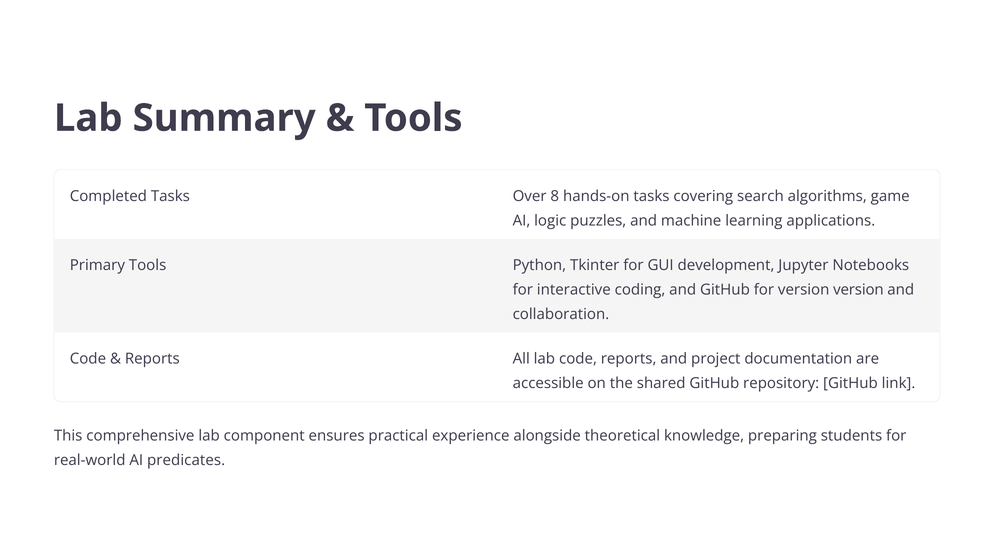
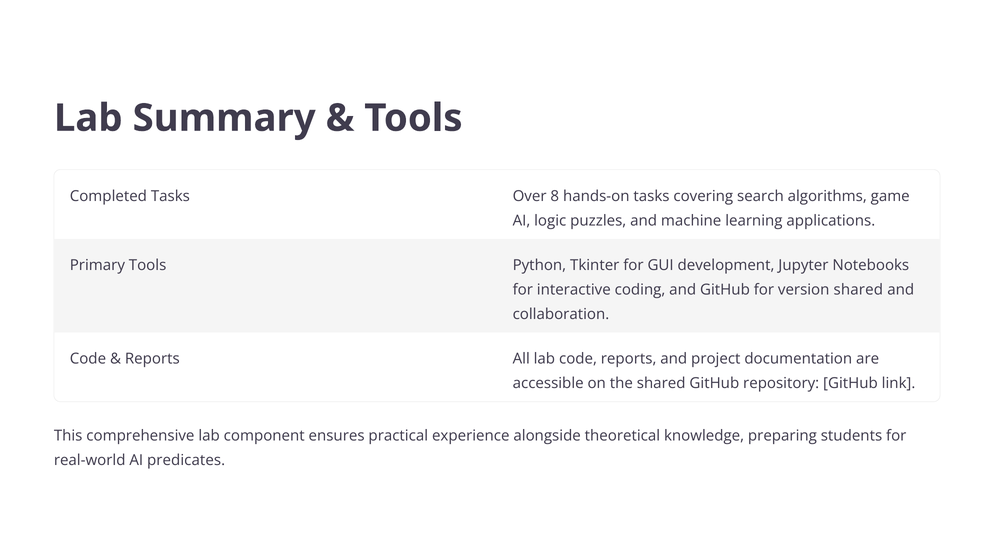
version version: version -> shared
